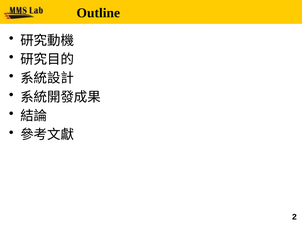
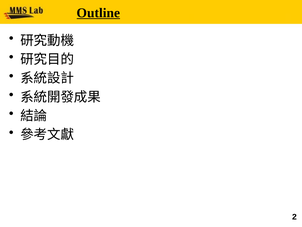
Outline underline: none -> present
